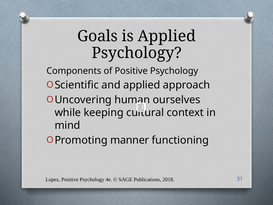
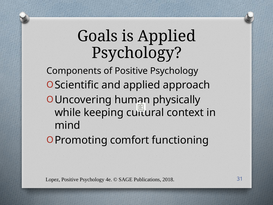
ourselves: ourselves -> physically
manner: manner -> comfort
